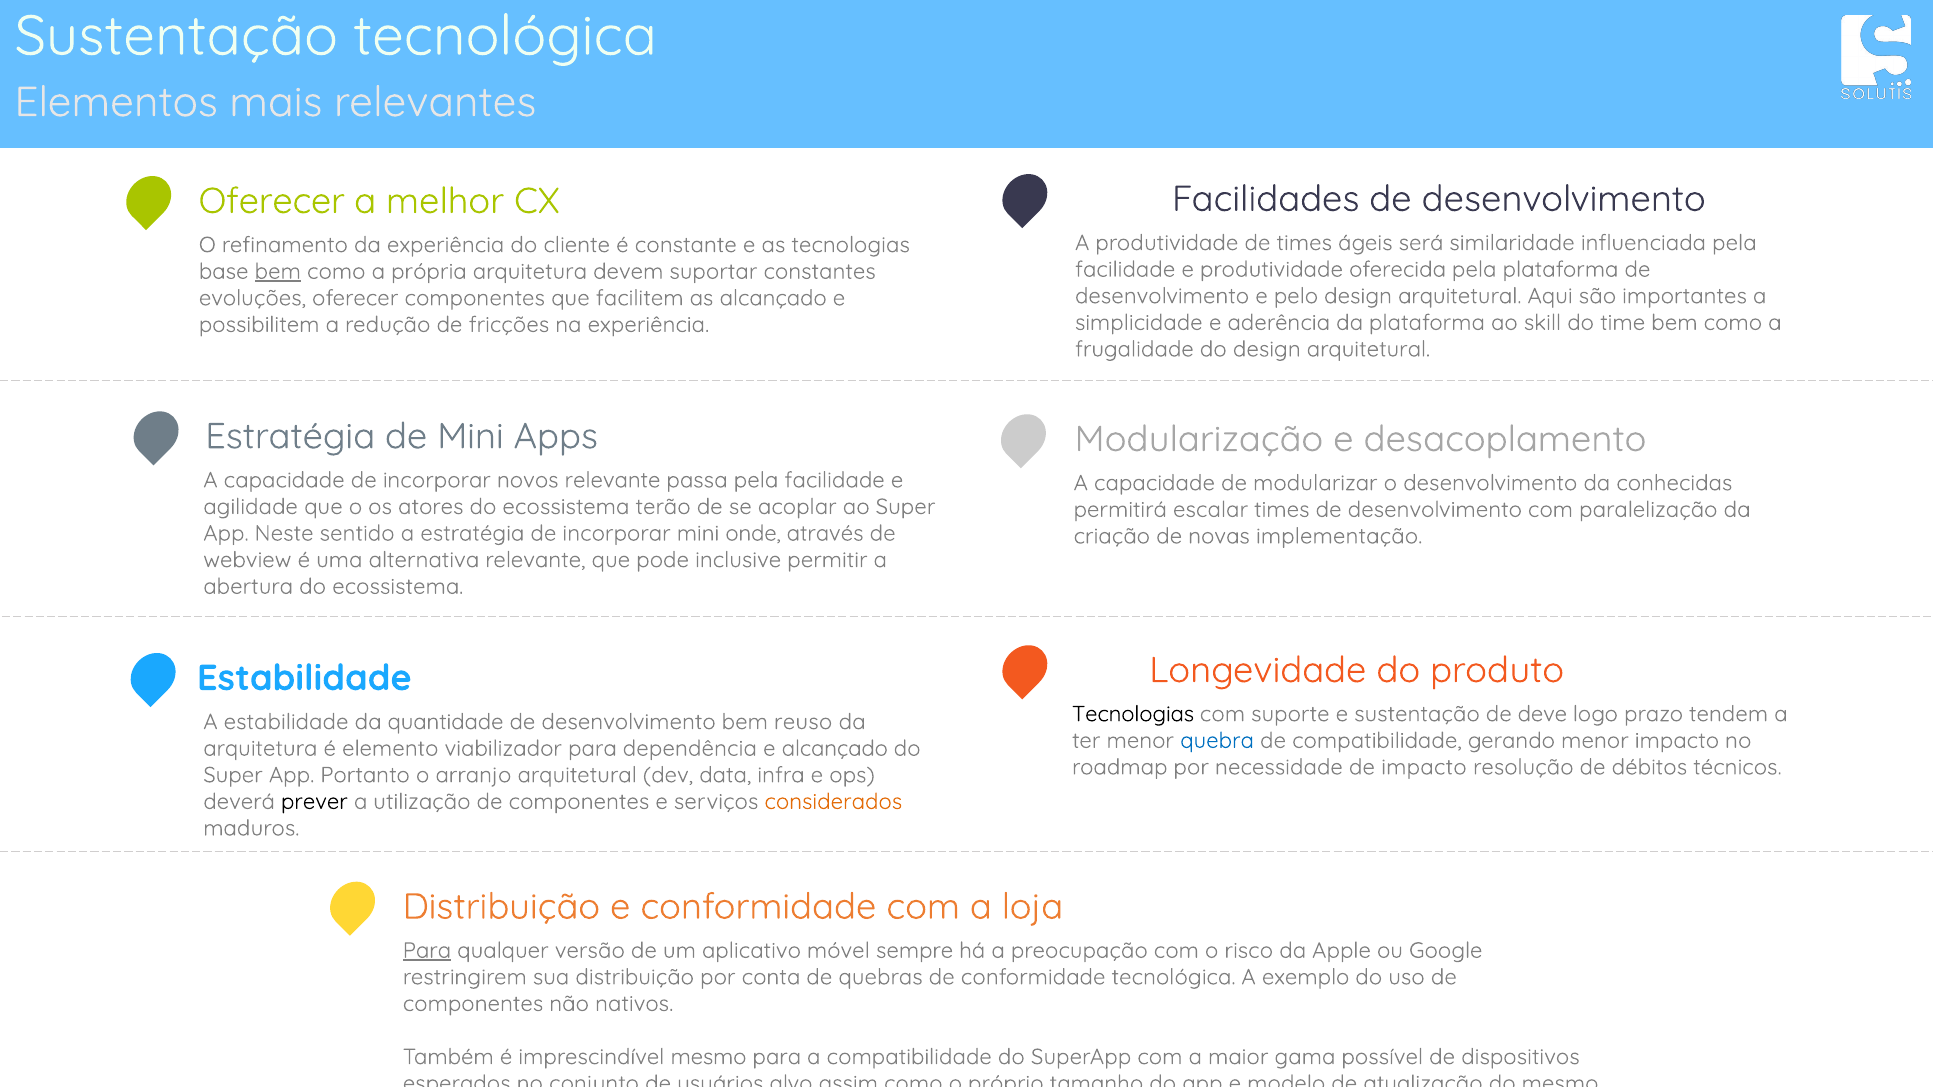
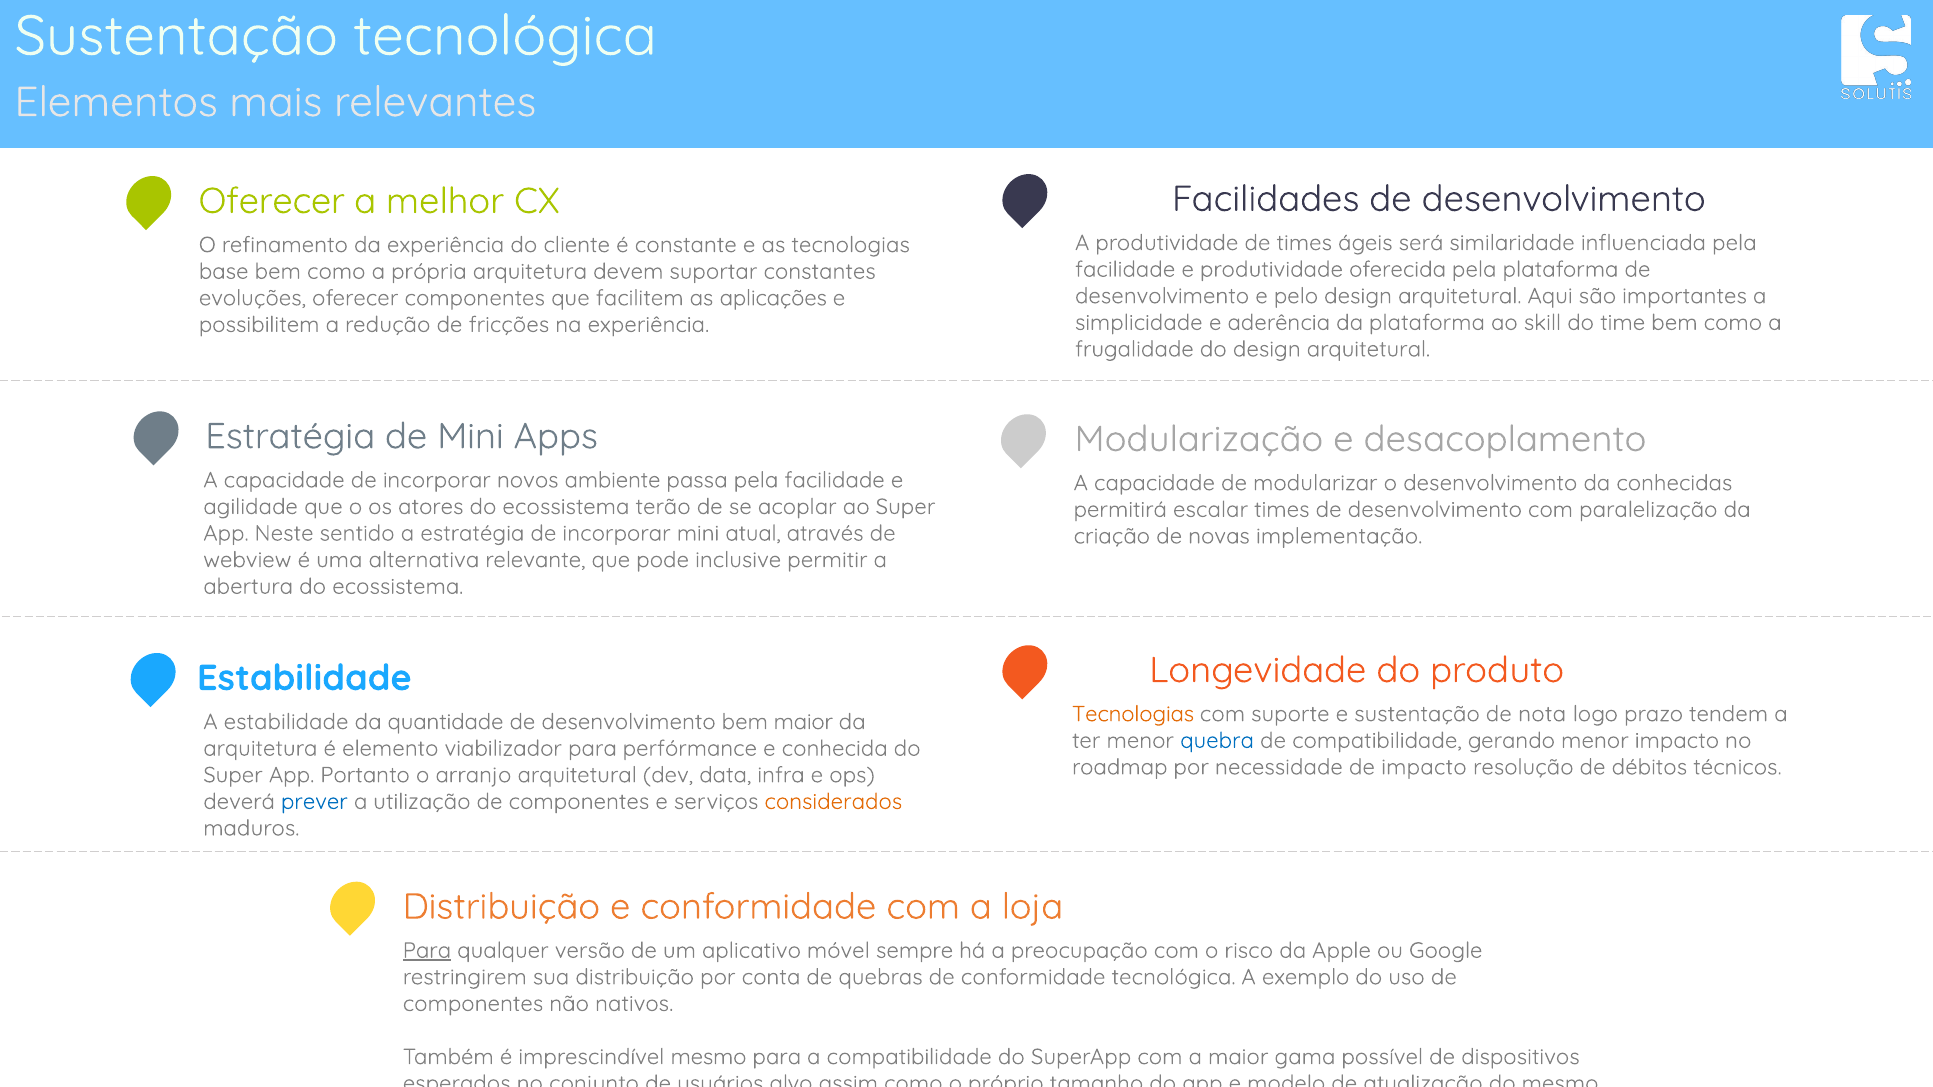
bem at (278, 272) underline: present -> none
as alcançado: alcançado -> aplicações
novos relevante: relevante -> ambiente
onde: onde -> atual
Tecnologias at (1133, 714) colour: black -> orange
deve: deve -> nota
bem reuso: reuso -> maior
dependência: dependência -> perfórmance
e alcançado: alcançado -> conhecida
prever colour: black -> blue
